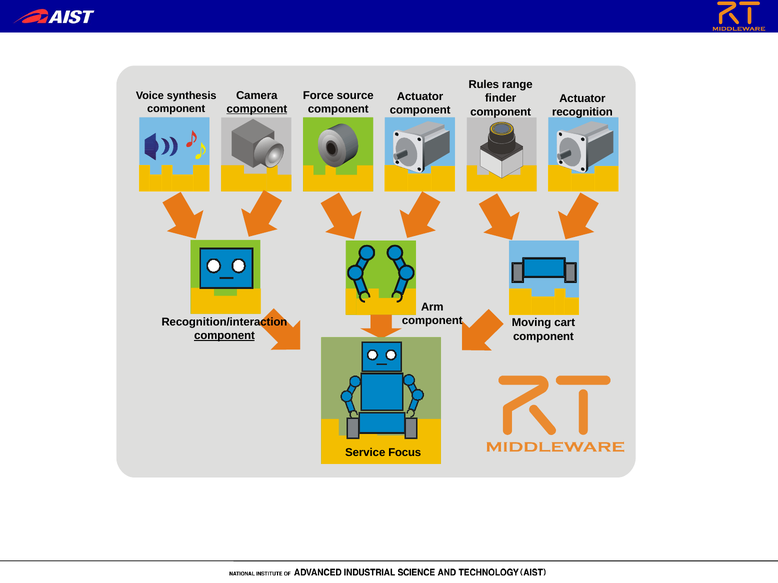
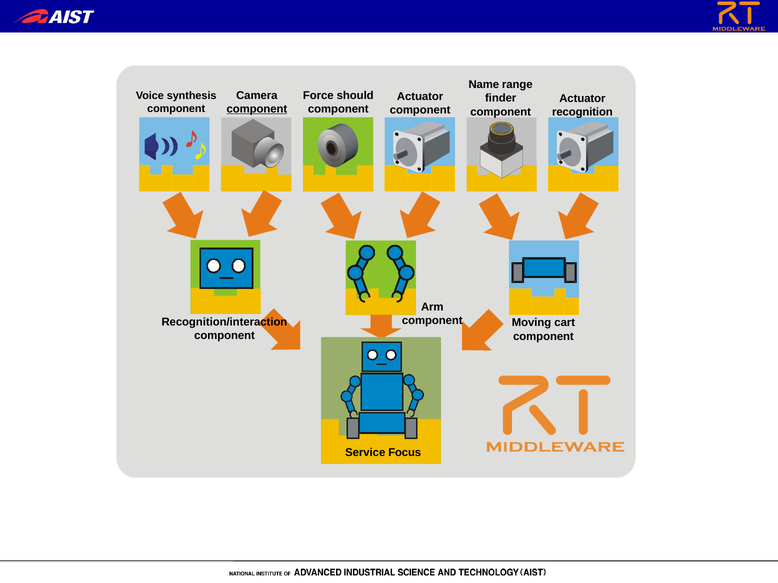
Rules: Rules -> Name
source: source -> should
component at (224, 336) underline: present -> none
